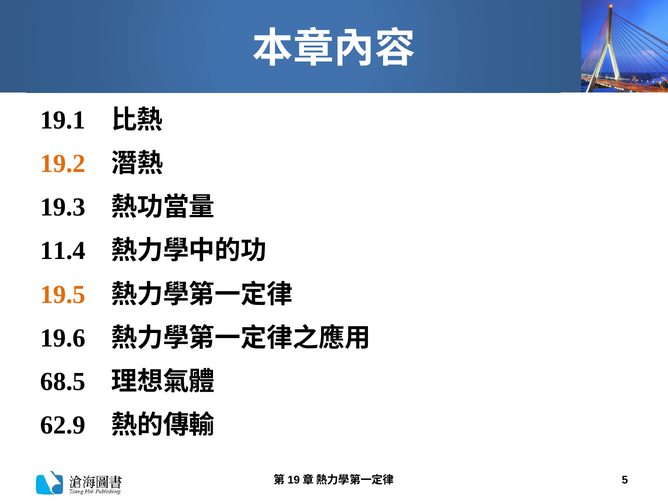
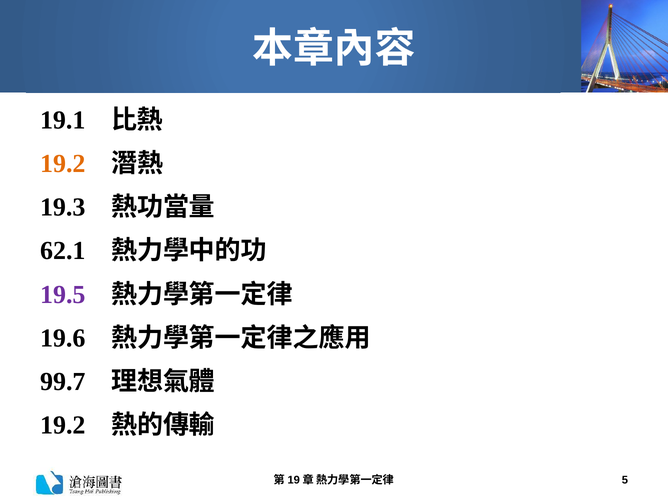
11.4: 11.4 -> 62.1
19.5 colour: orange -> purple
68.5: 68.5 -> 99.7
62.9 at (63, 425): 62.9 -> 19.2
